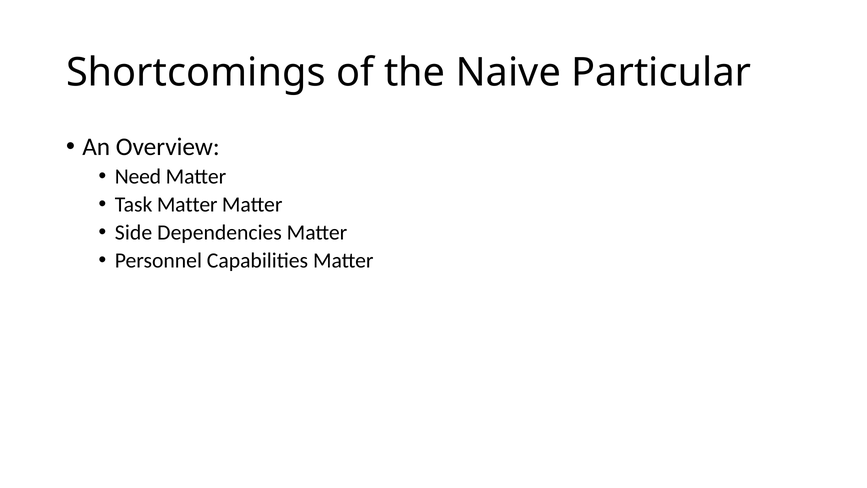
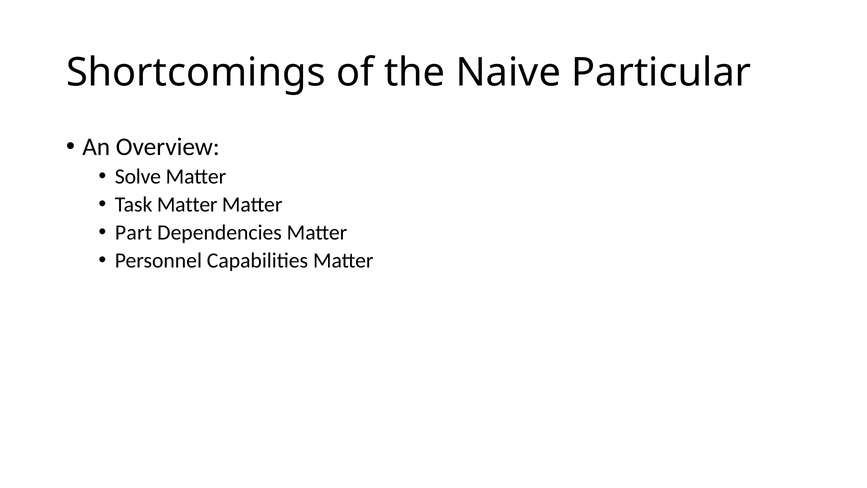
Need: Need -> Solve
Side: Side -> Part
